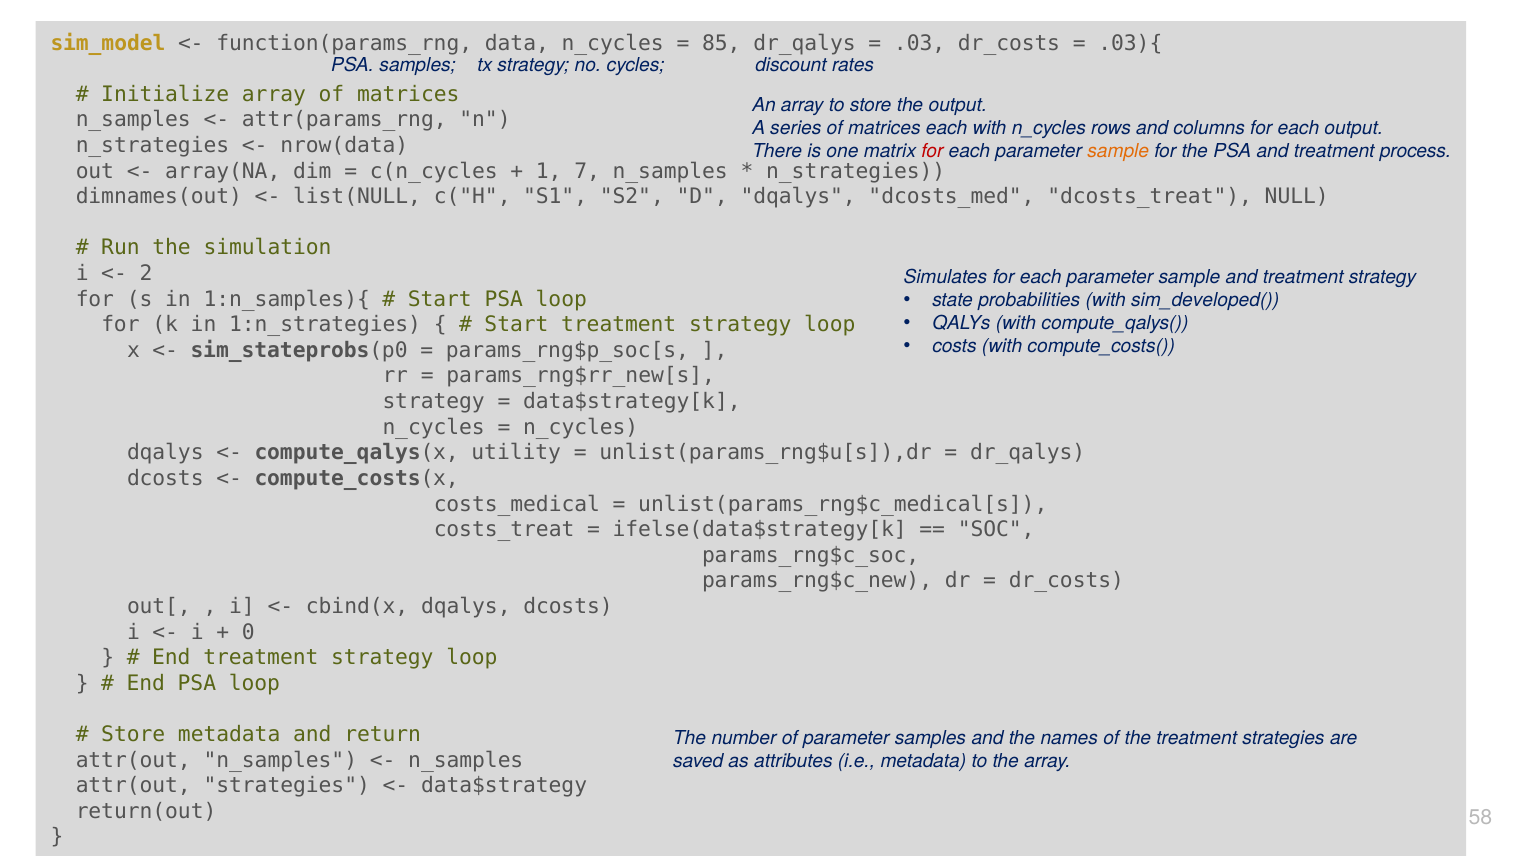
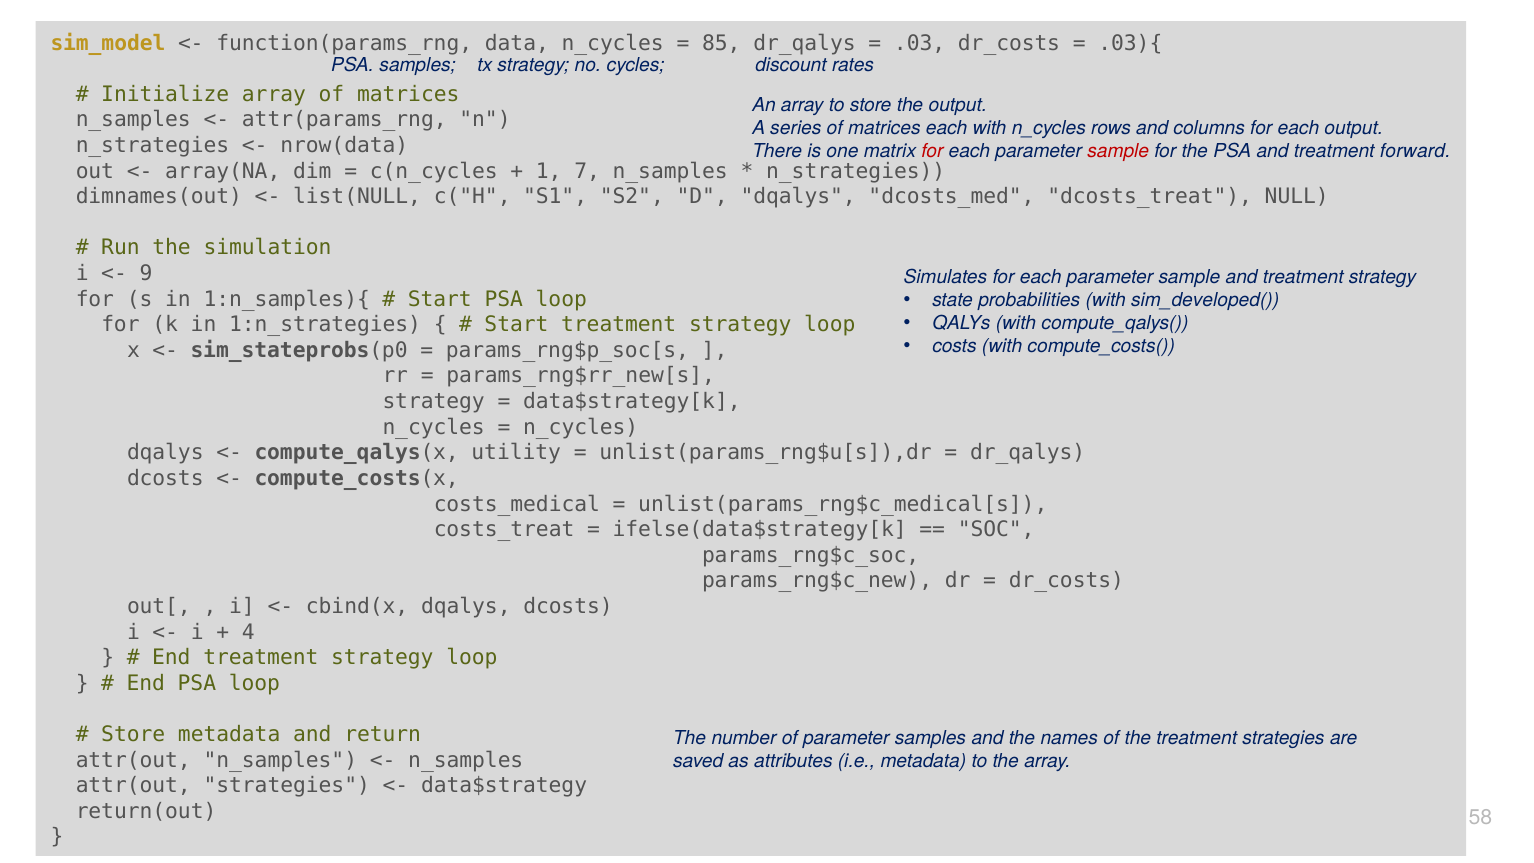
sample at (1118, 151) colour: orange -> red
process: process -> forward
2: 2 -> 9
0: 0 -> 4
